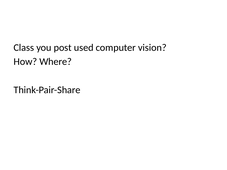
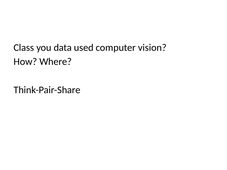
post: post -> data
